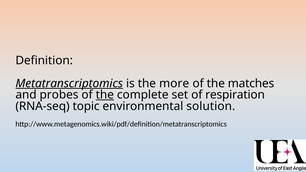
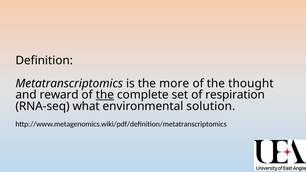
Metatranscriptomics underline: present -> none
matches: matches -> thought
probes: probes -> reward
topic: topic -> what
